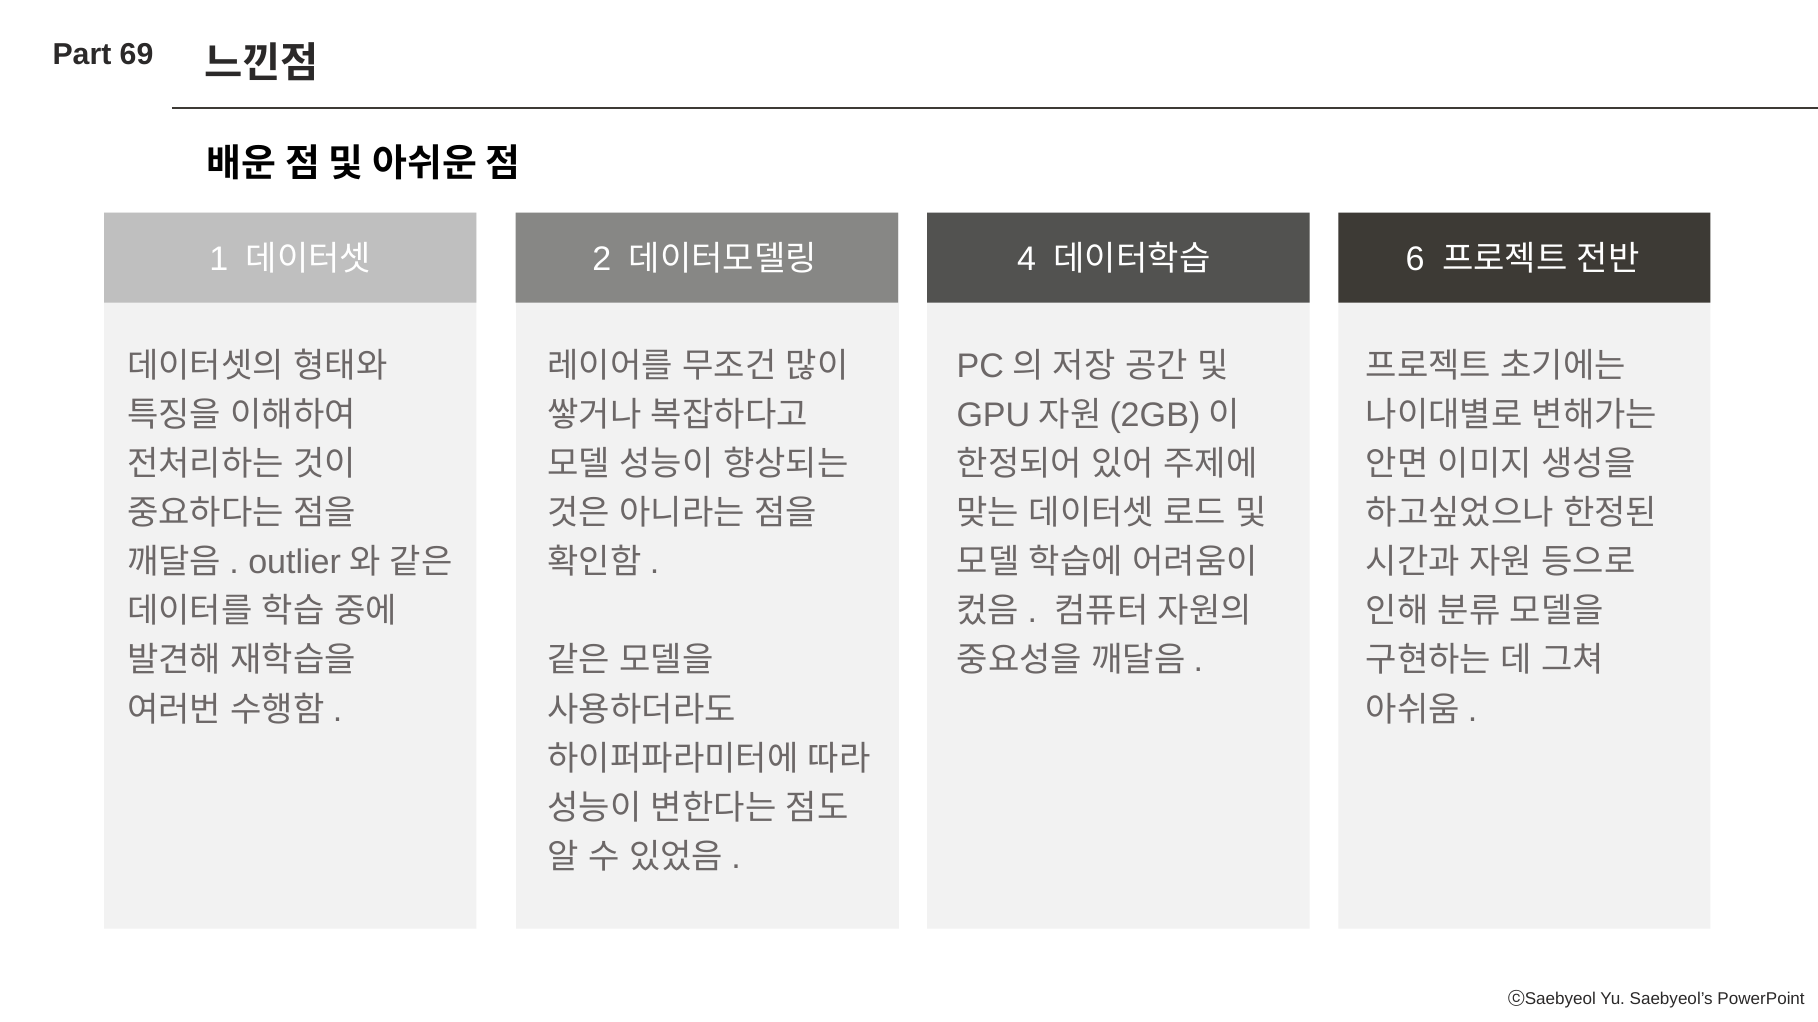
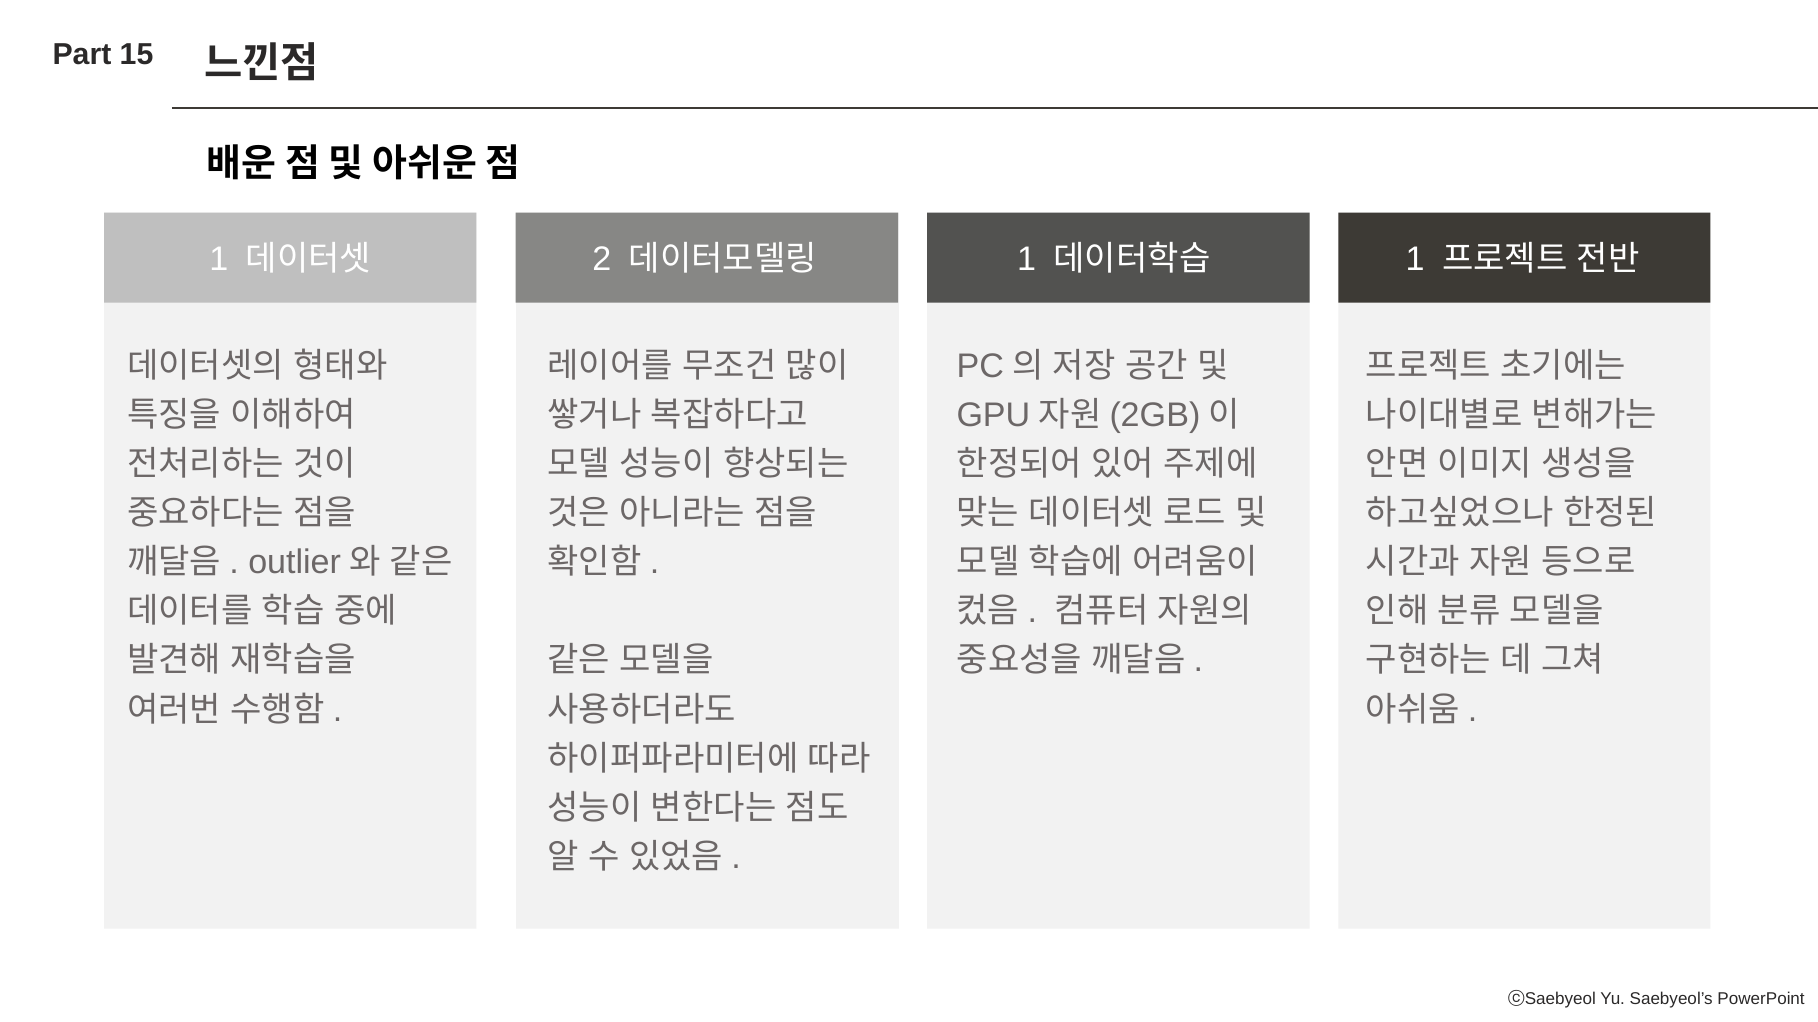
69: 69 -> 15
4 at (1027, 260): 4 -> 1
6 at (1415, 260): 6 -> 1
